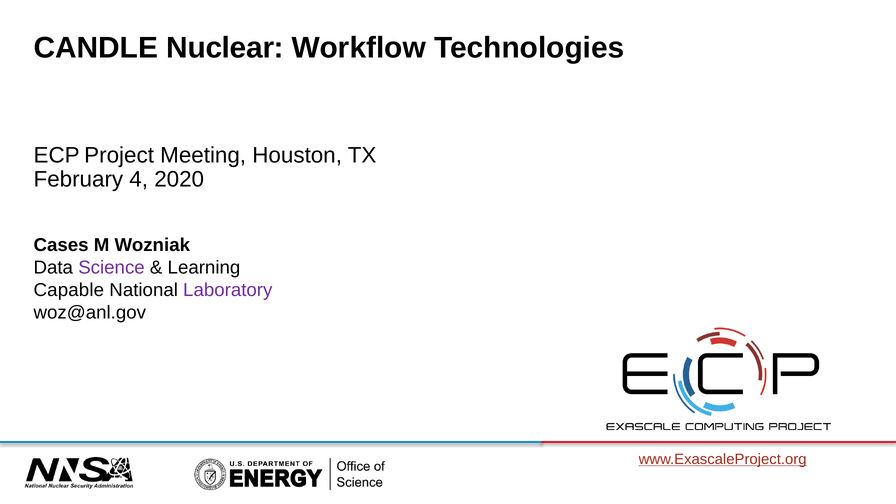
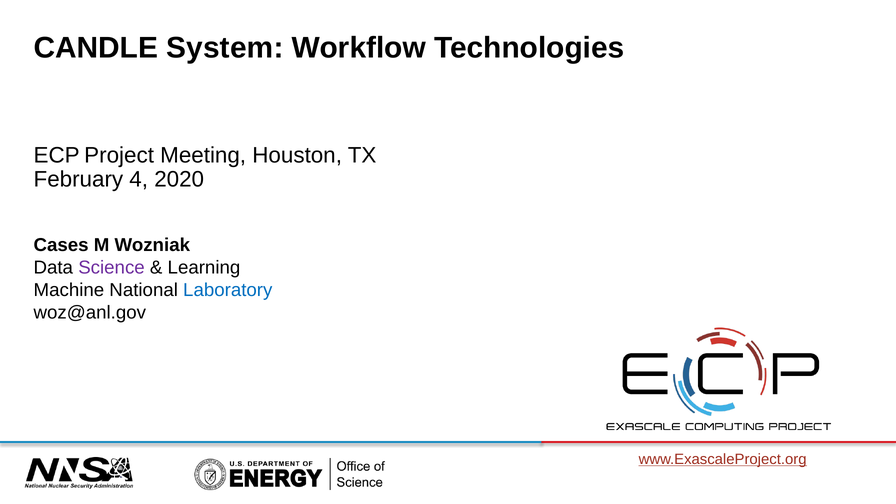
Nuclear: Nuclear -> System
Capable: Capable -> Machine
Laboratory colour: purple -> blue
